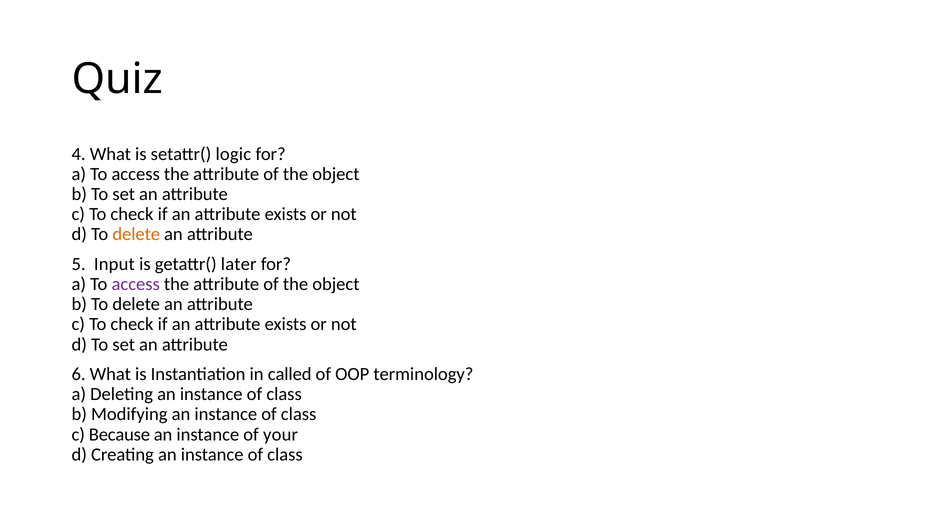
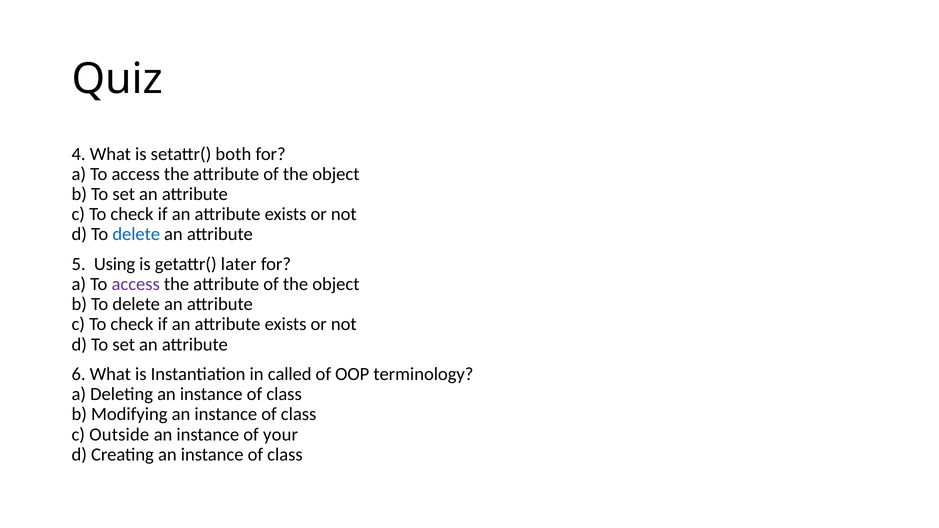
logic: logic -> both
delete at (136, 234) colour: orange -> blue
Input: Input -> Using
Because: Because -> Outside
